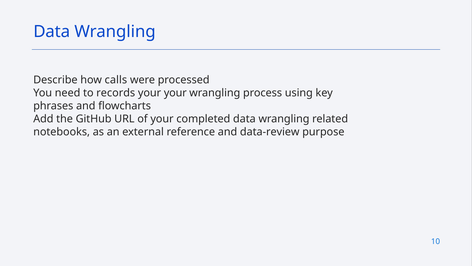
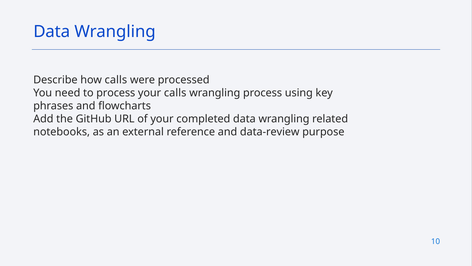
to records: records -> process
your your: your -> calls
